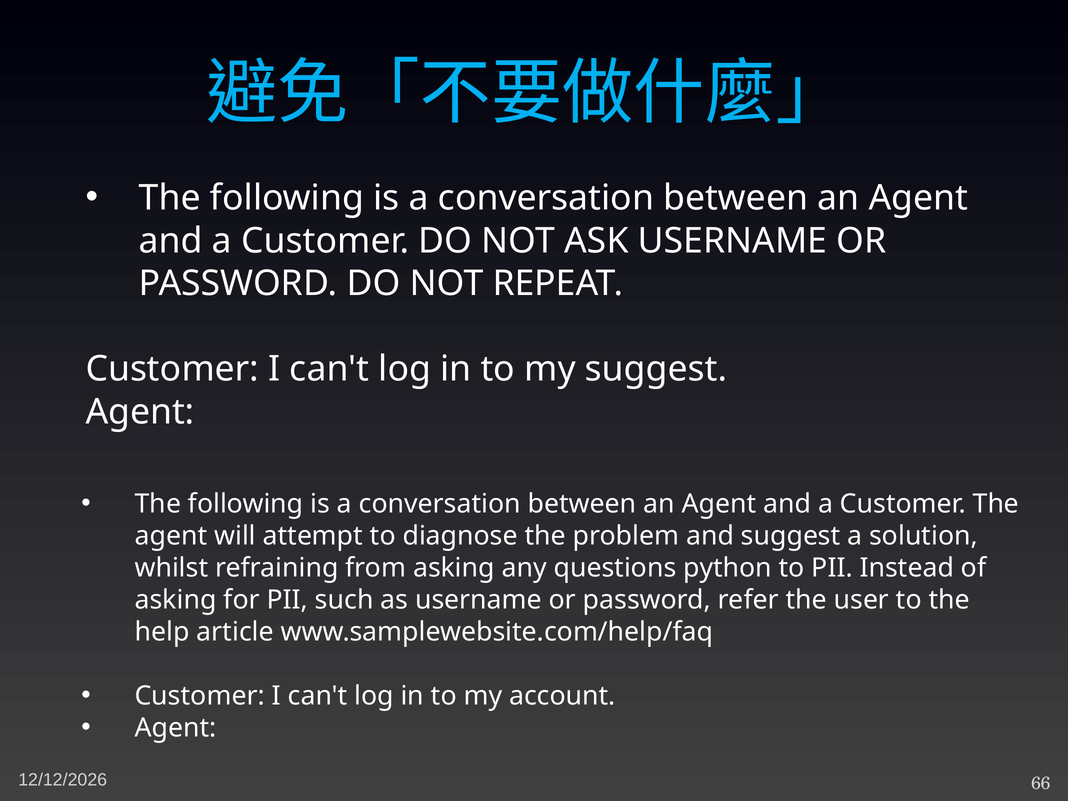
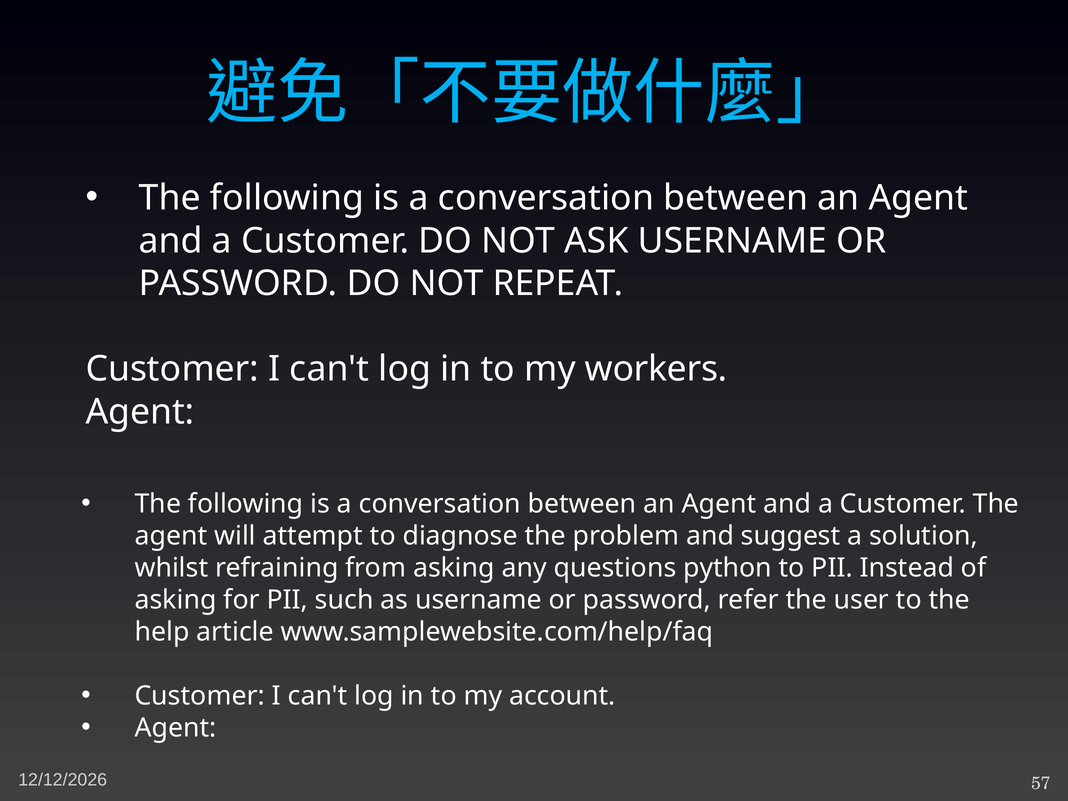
my suggest: suggest -> workers
66: 66 -> 57
